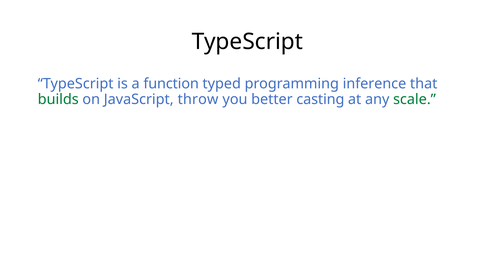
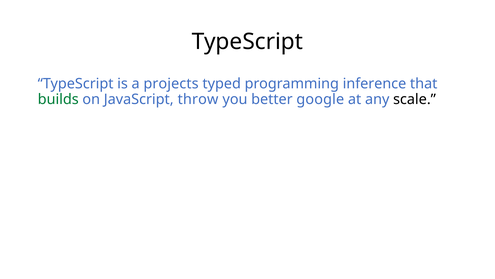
function: function -> projects
casting: casting -> google
scale colour: green -> black
